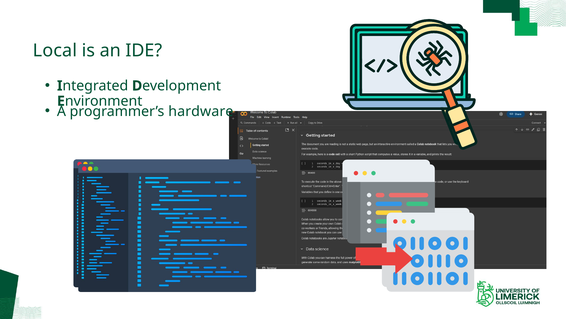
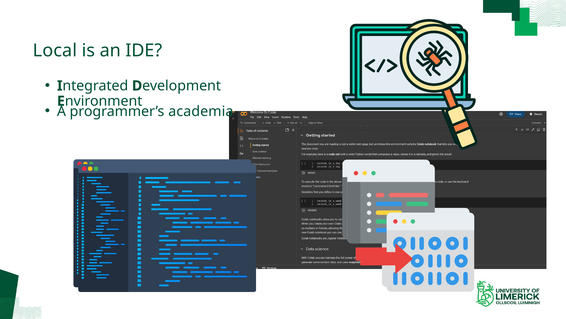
hardware: hardware -> academia
